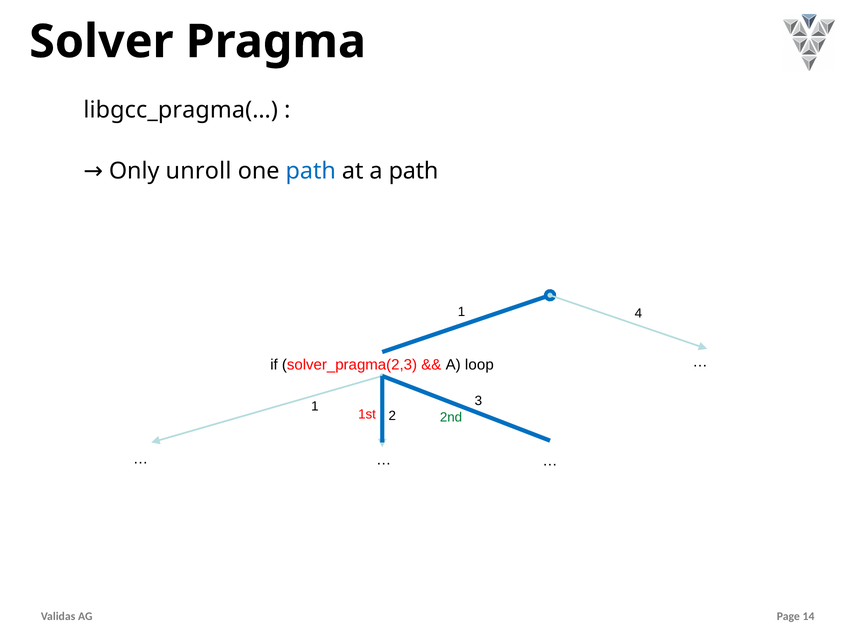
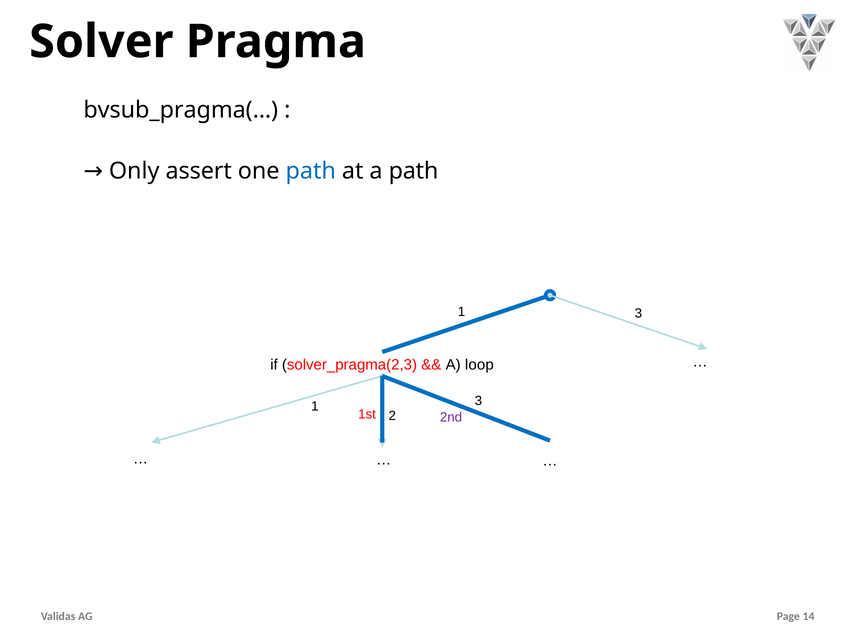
libgcc_pragma(…: libgcc_pragma(… -> bvsub_pragma(…
unroll: unroll -> assert
1 4: 4 -> 3
2nd colour: green -> purple
